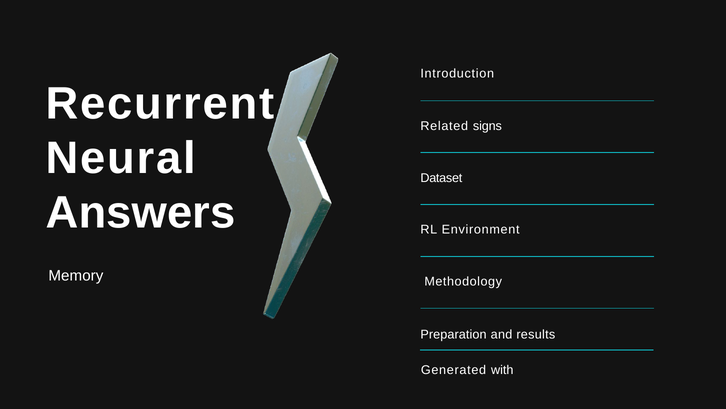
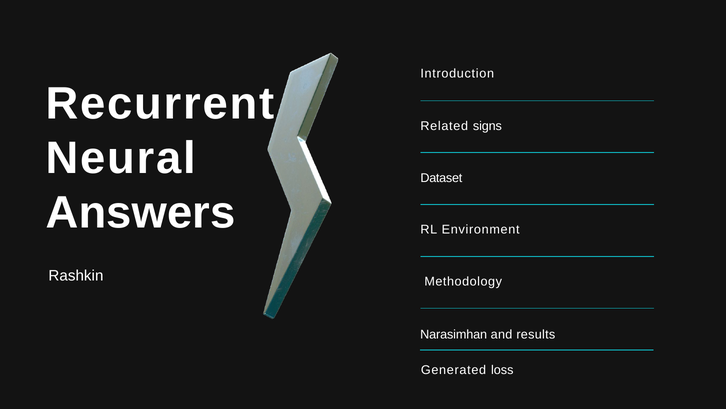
Memory: Memory -> Rashkin
Preparation: Preparation -> Narasimhan
with: with -> loss
